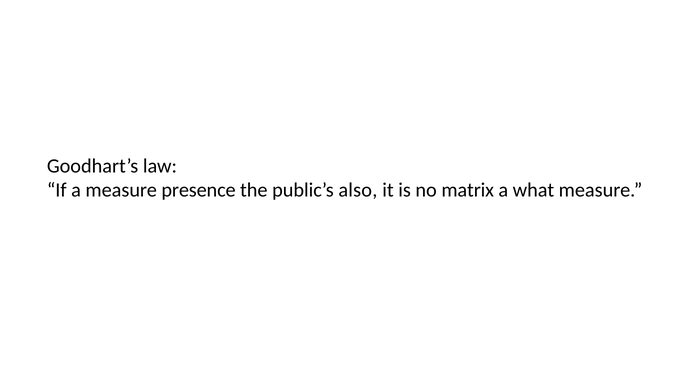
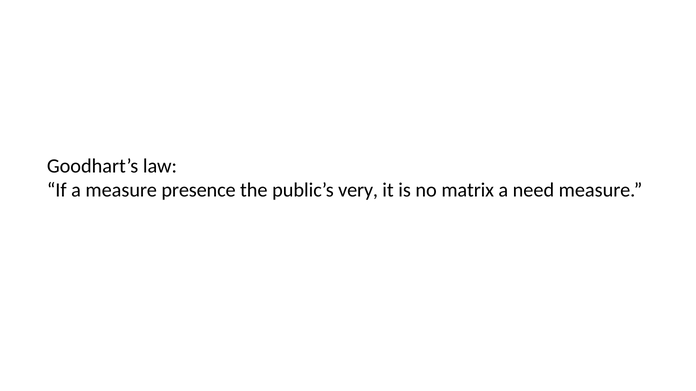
also: also -> very
what: what -> need
